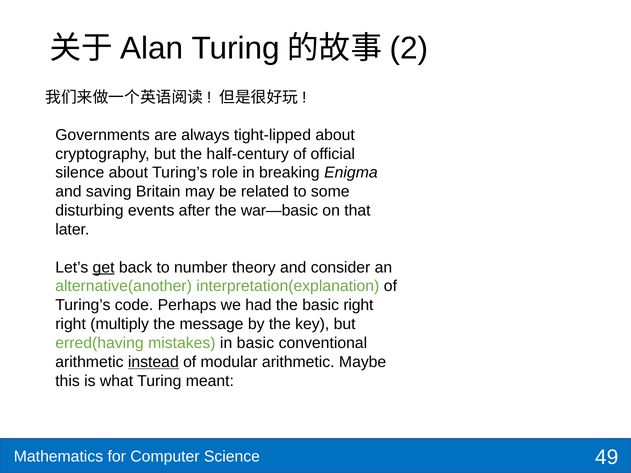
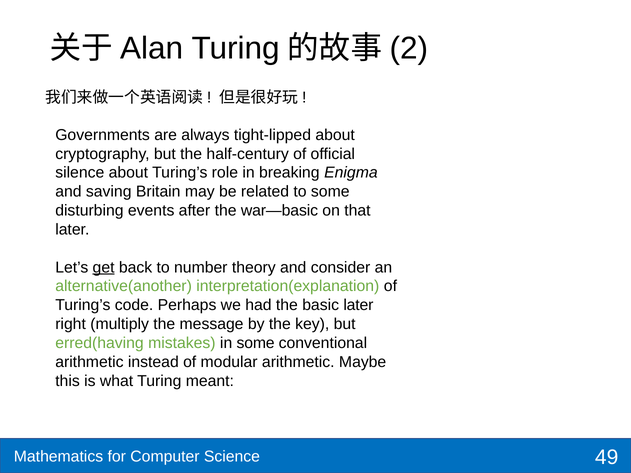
basic right: right -> later
in basic: basic -> some
instead underline: present -> none
